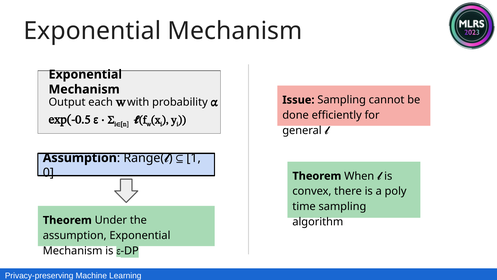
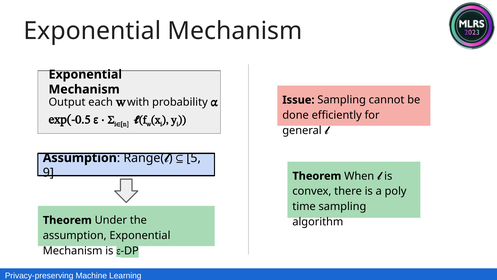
1: 1 -> 5
0: 0 -> 9
